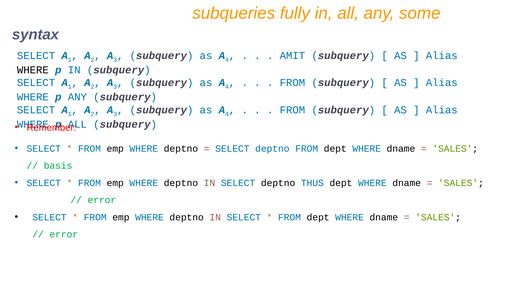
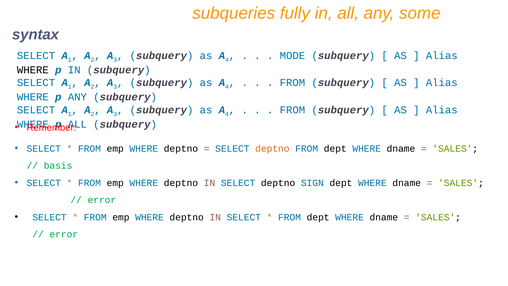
AMIT: AMIT -> MODE
deptno at (272, 148) colour: blue -> orange
THUS: THUS -> SIGN
